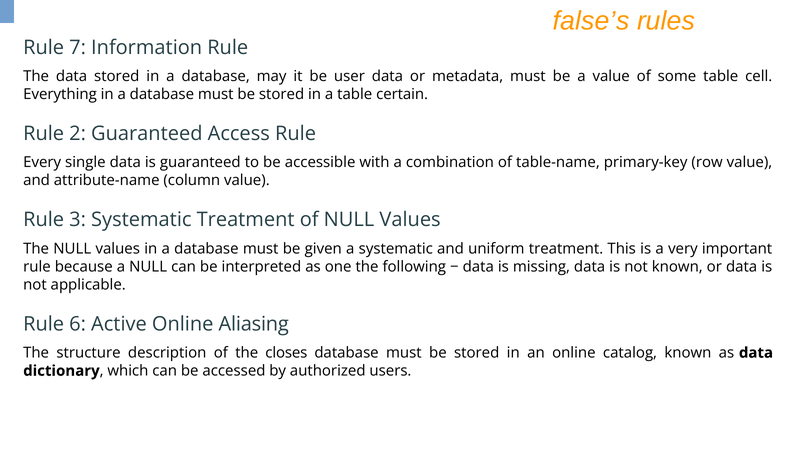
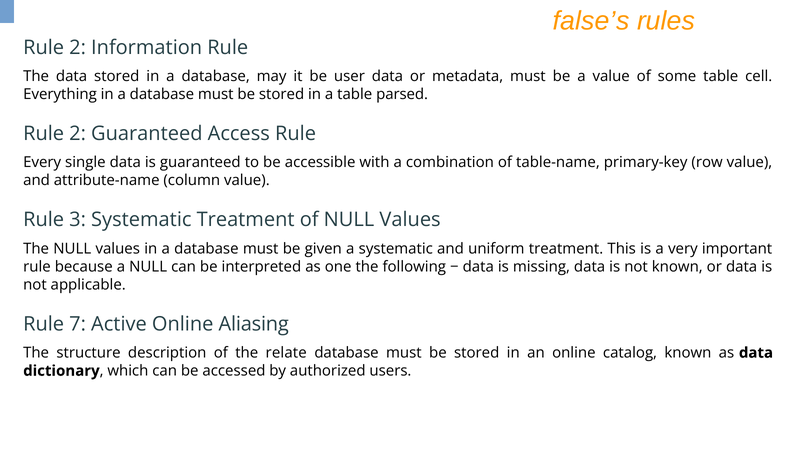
7 at (78, 47): 7 -> 2
certain: certain -> parsed
6: 6 -> 7
closes: closes -> relate
